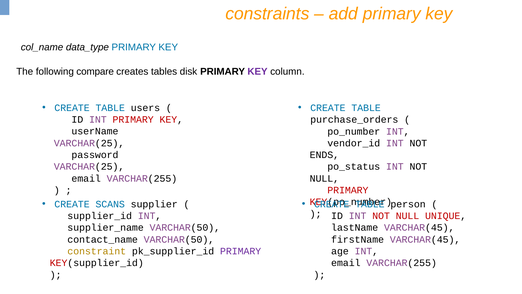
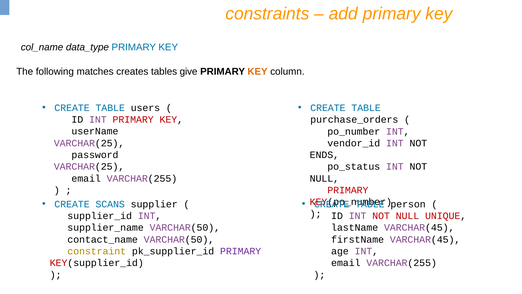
compare: compare -> matches
disk: disk -> give
KEY at (258, 71) colour: purple -> orange
